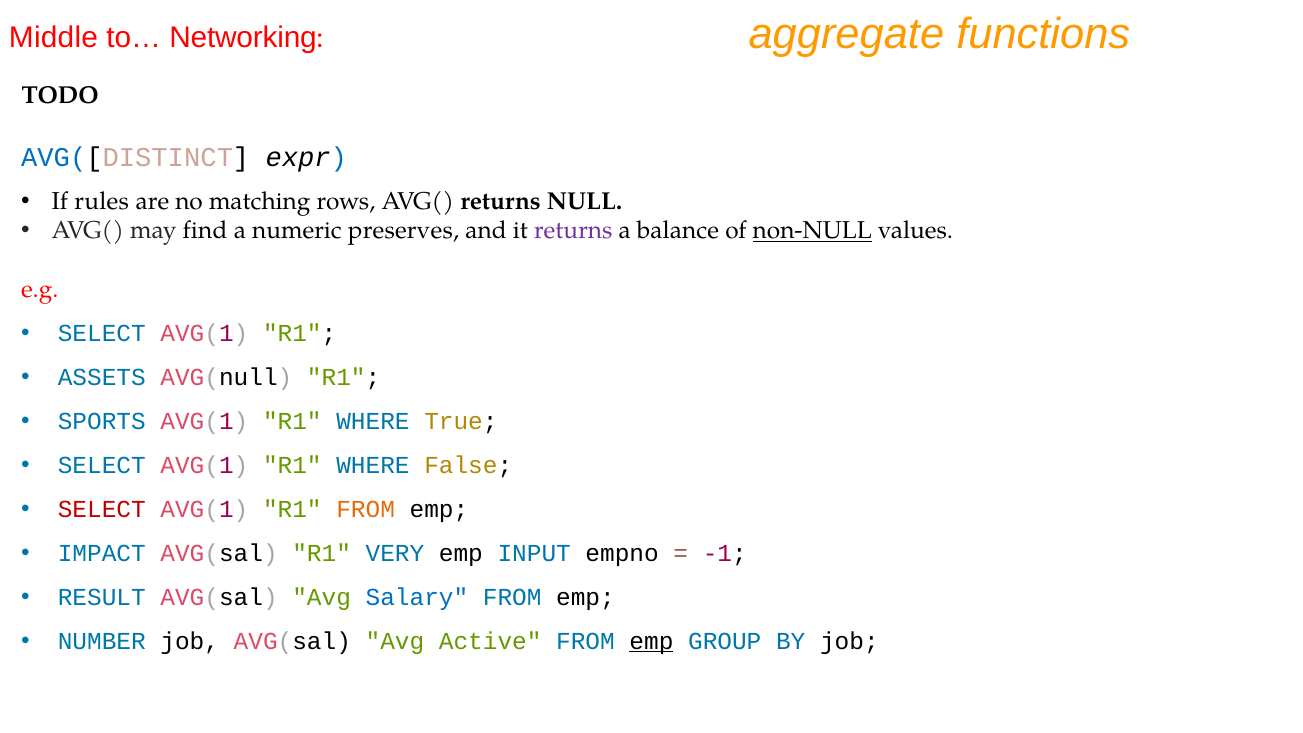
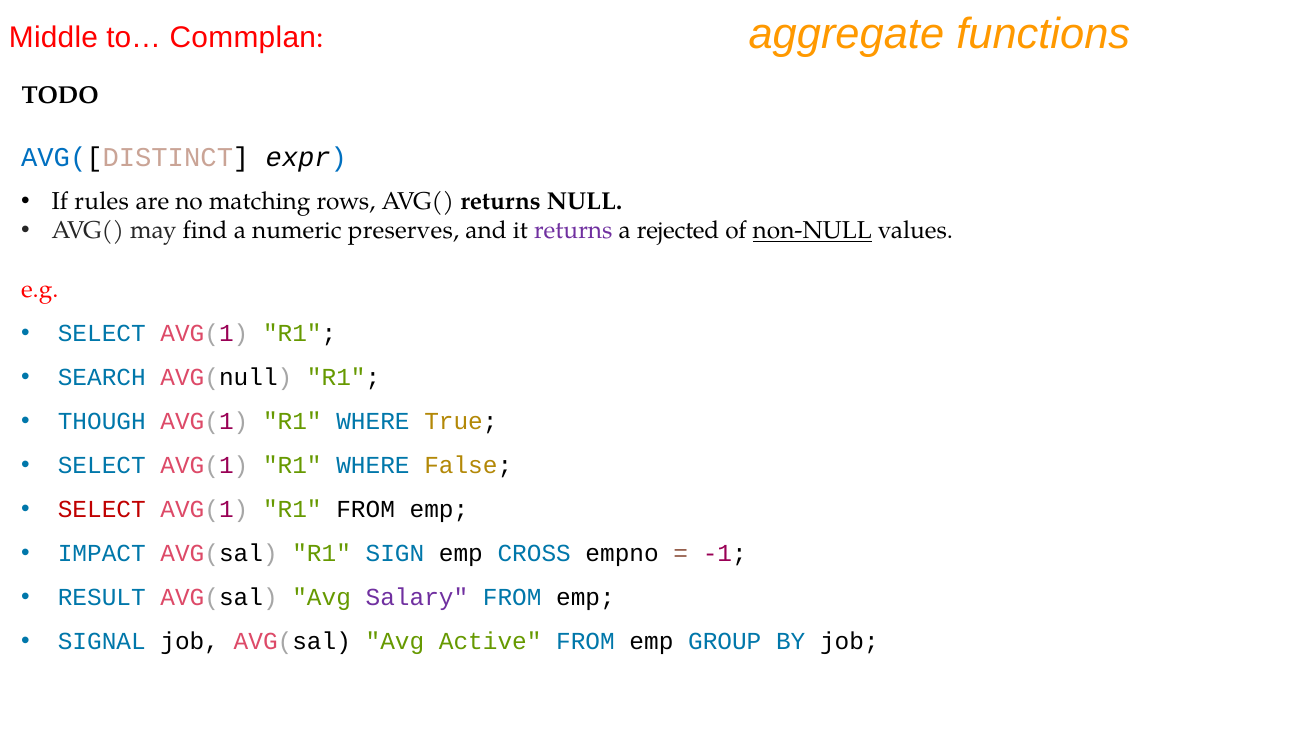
Networking: Networking -> Commplan
balance: balance -> rejected
ASSETS: ASSETS -> SEARCH
SPORTS: SPORTS -> THOUGH
FROM at (366, 509) colour: orange -> black
VERY: VERY -> SIGN
INPUT: INPUT -> CROSS
Salary colour: blue -> purple
NUMBER: NUMBER -> SIGNAL
emp at (651, 641) underline: present -> none
